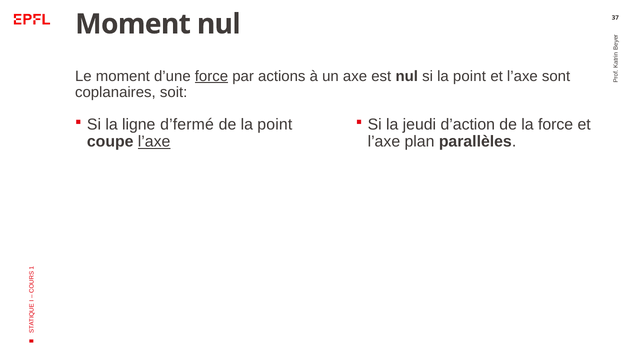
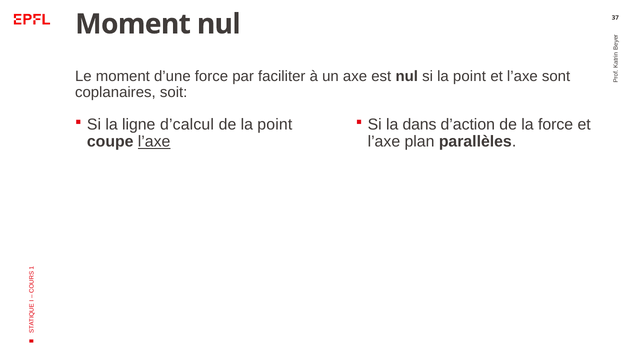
force at (211, 76) underline: present -> none
actions: actions -> faciliter
d’fermé: d’fermé -> d’calcul
jeudi: jeudi -> dans
